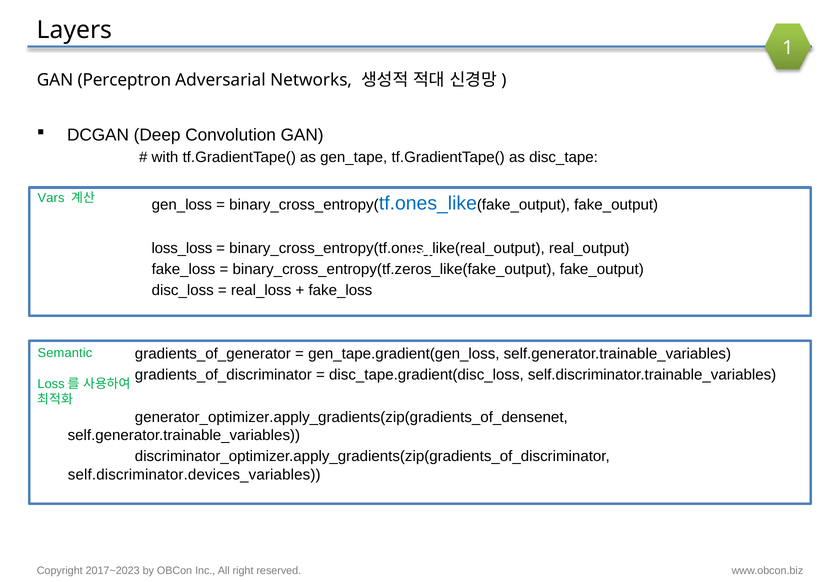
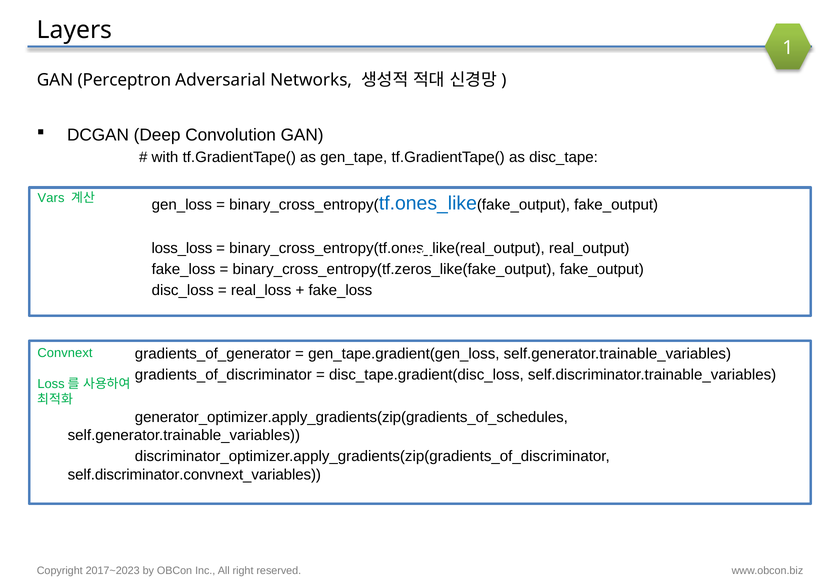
Semantic: Semantic -> Convnext
generator_optimizer.apply_gradients(zip(gradients_of_densenet: generator_optimizer.apply_gradients(zip(gradients_of_densenet -> generator_optimizer.apply_gradients(zip(gradients_of_schedules
self.discriminator.devices_variables: self.discriminator.devices_variables -> self.discriminator.convnext_variables
